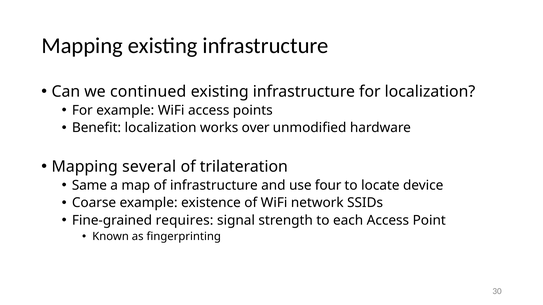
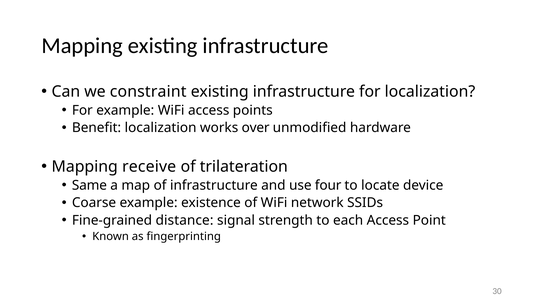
continued: continued -> constraint
several: several -> receive
requires: requires -> distance
